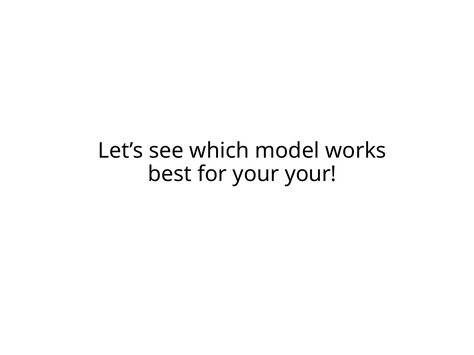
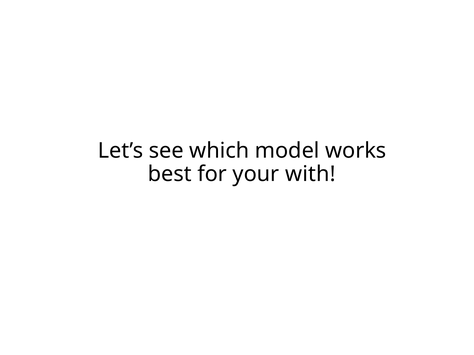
your your: your -> with
